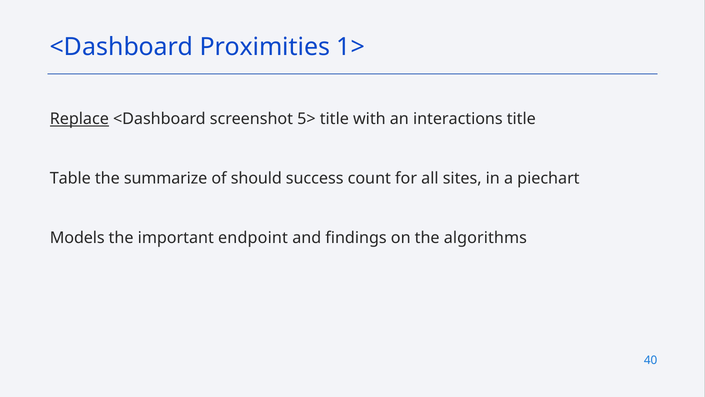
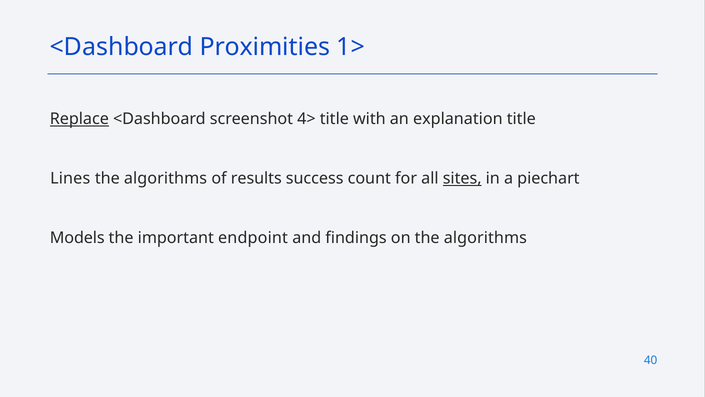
5>: 5> -> 4>
interactions: interactions -> explanation
Table: Table -> Lines
summarize at (166, 178): summarize -> algorithms
should: should -> results
sites underline: none -> present
